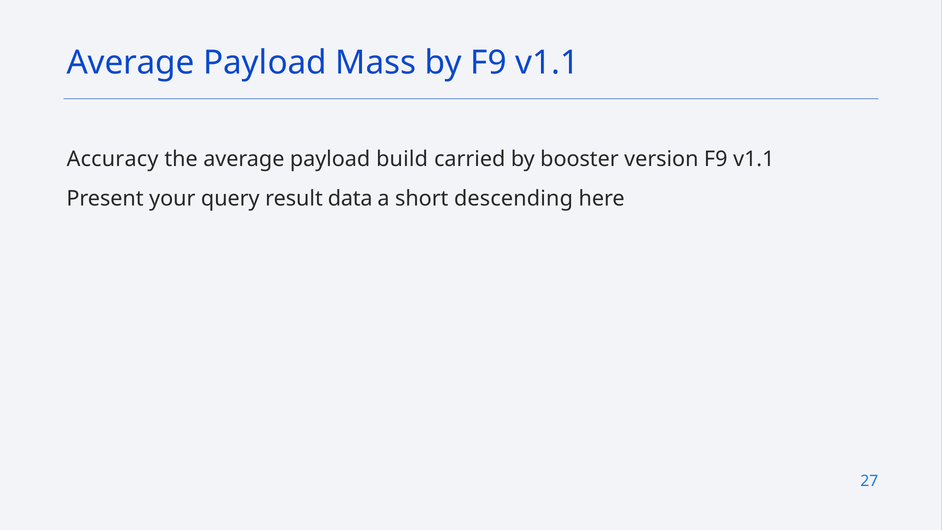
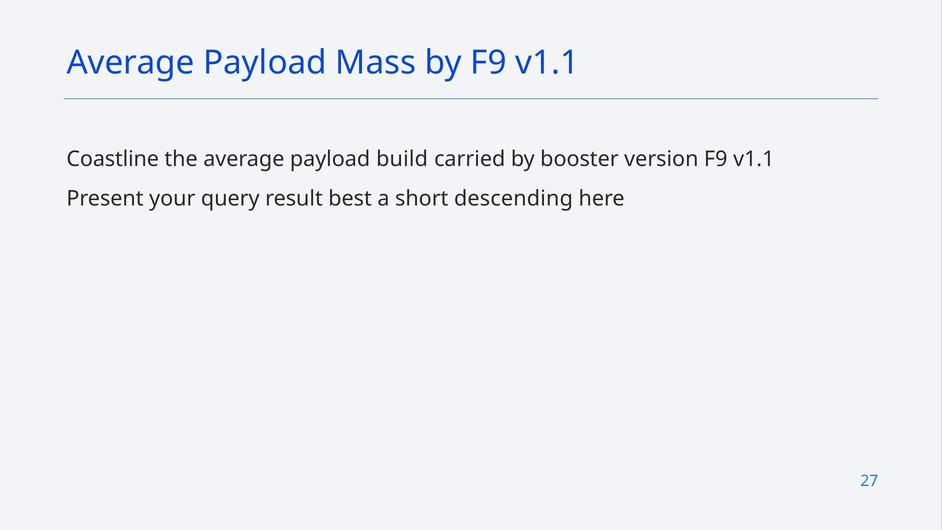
Accuracy: Accuracy -> Coastline
data: data -> best
